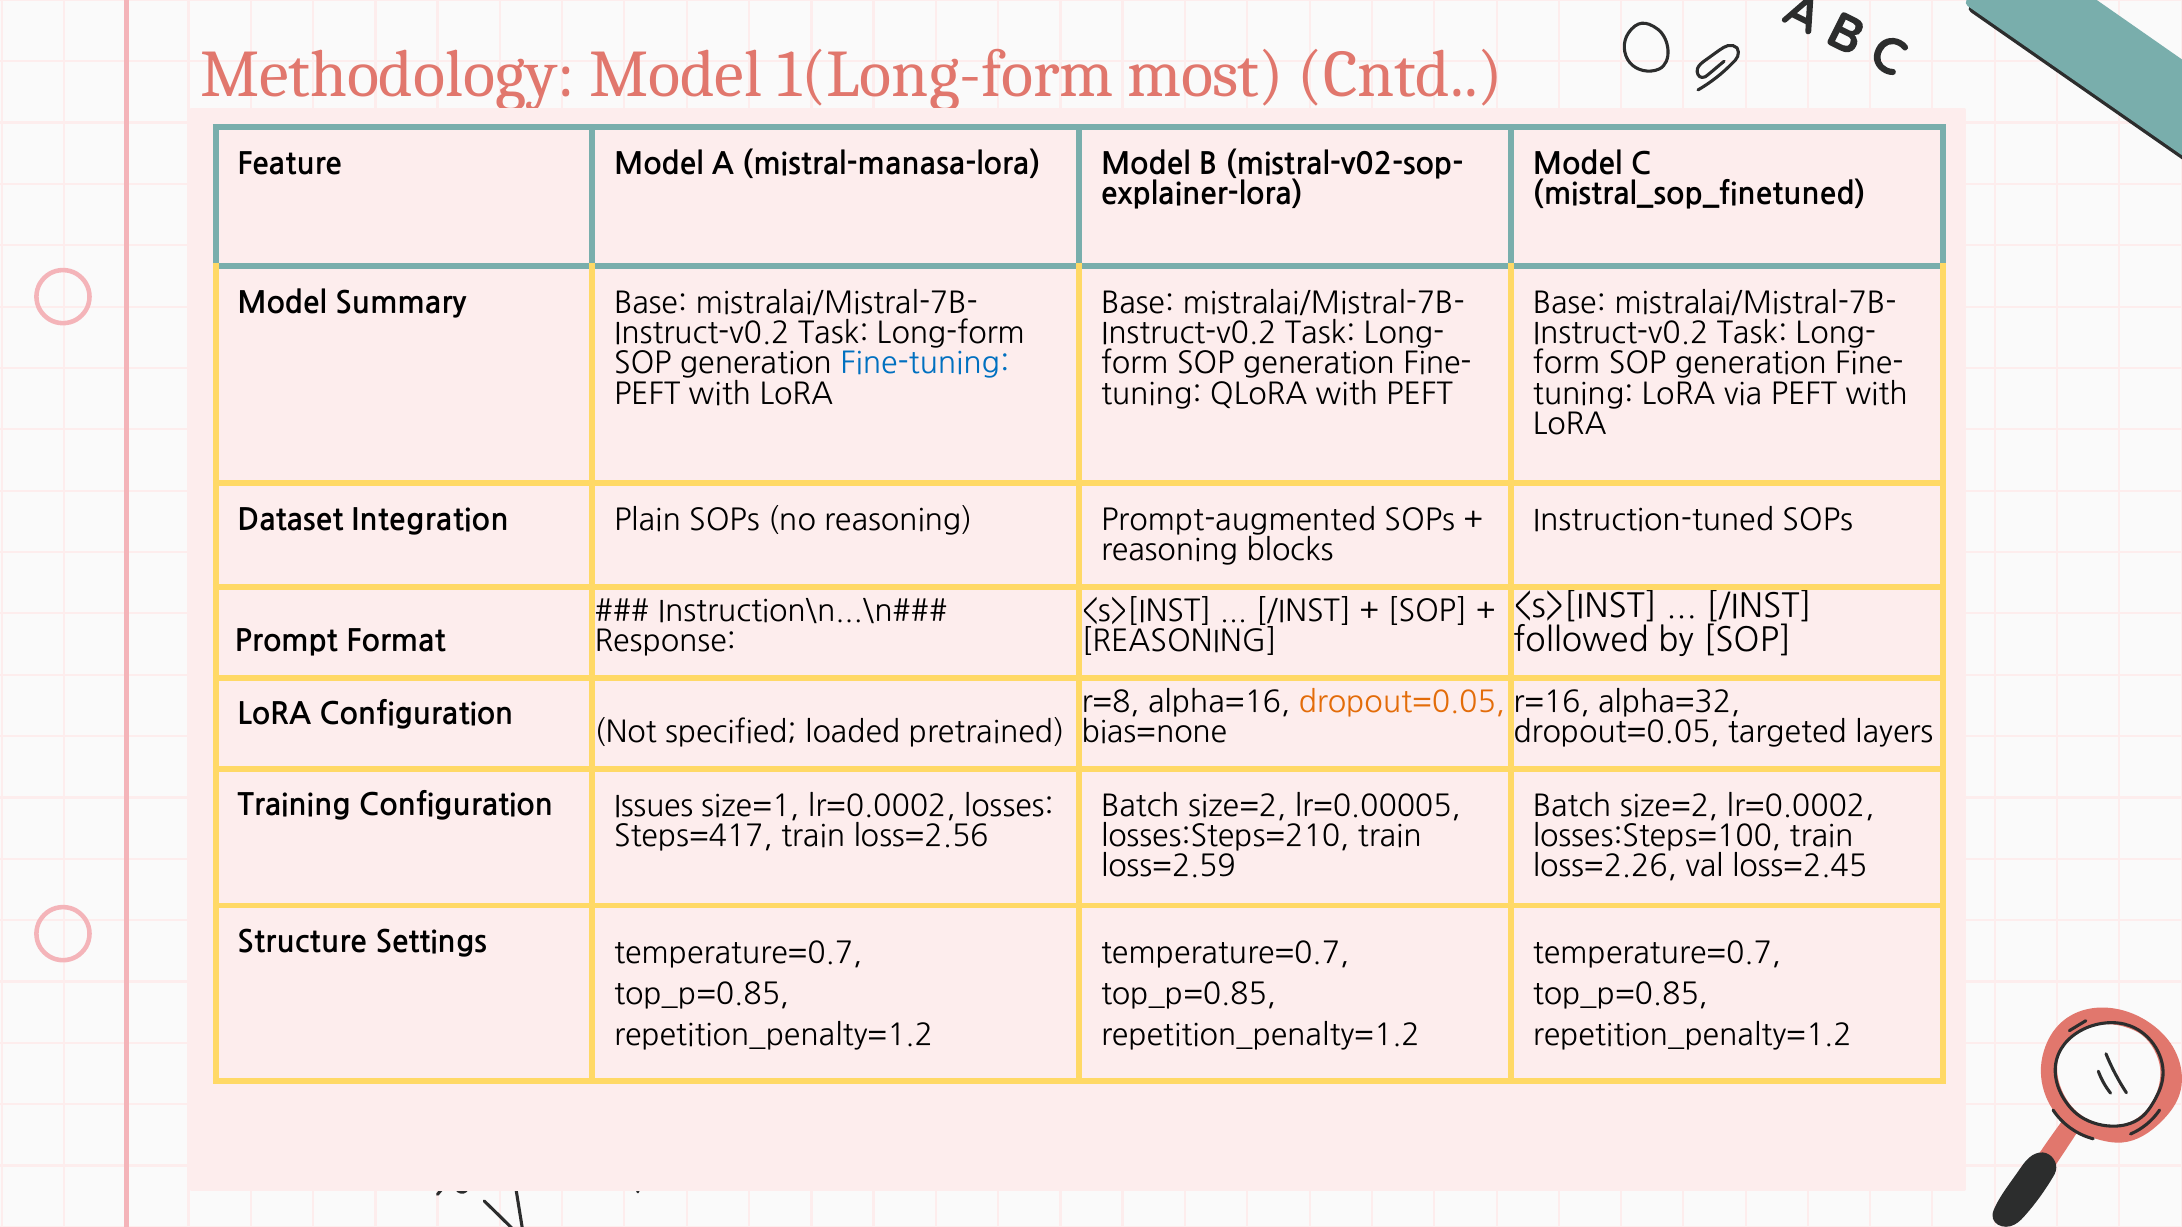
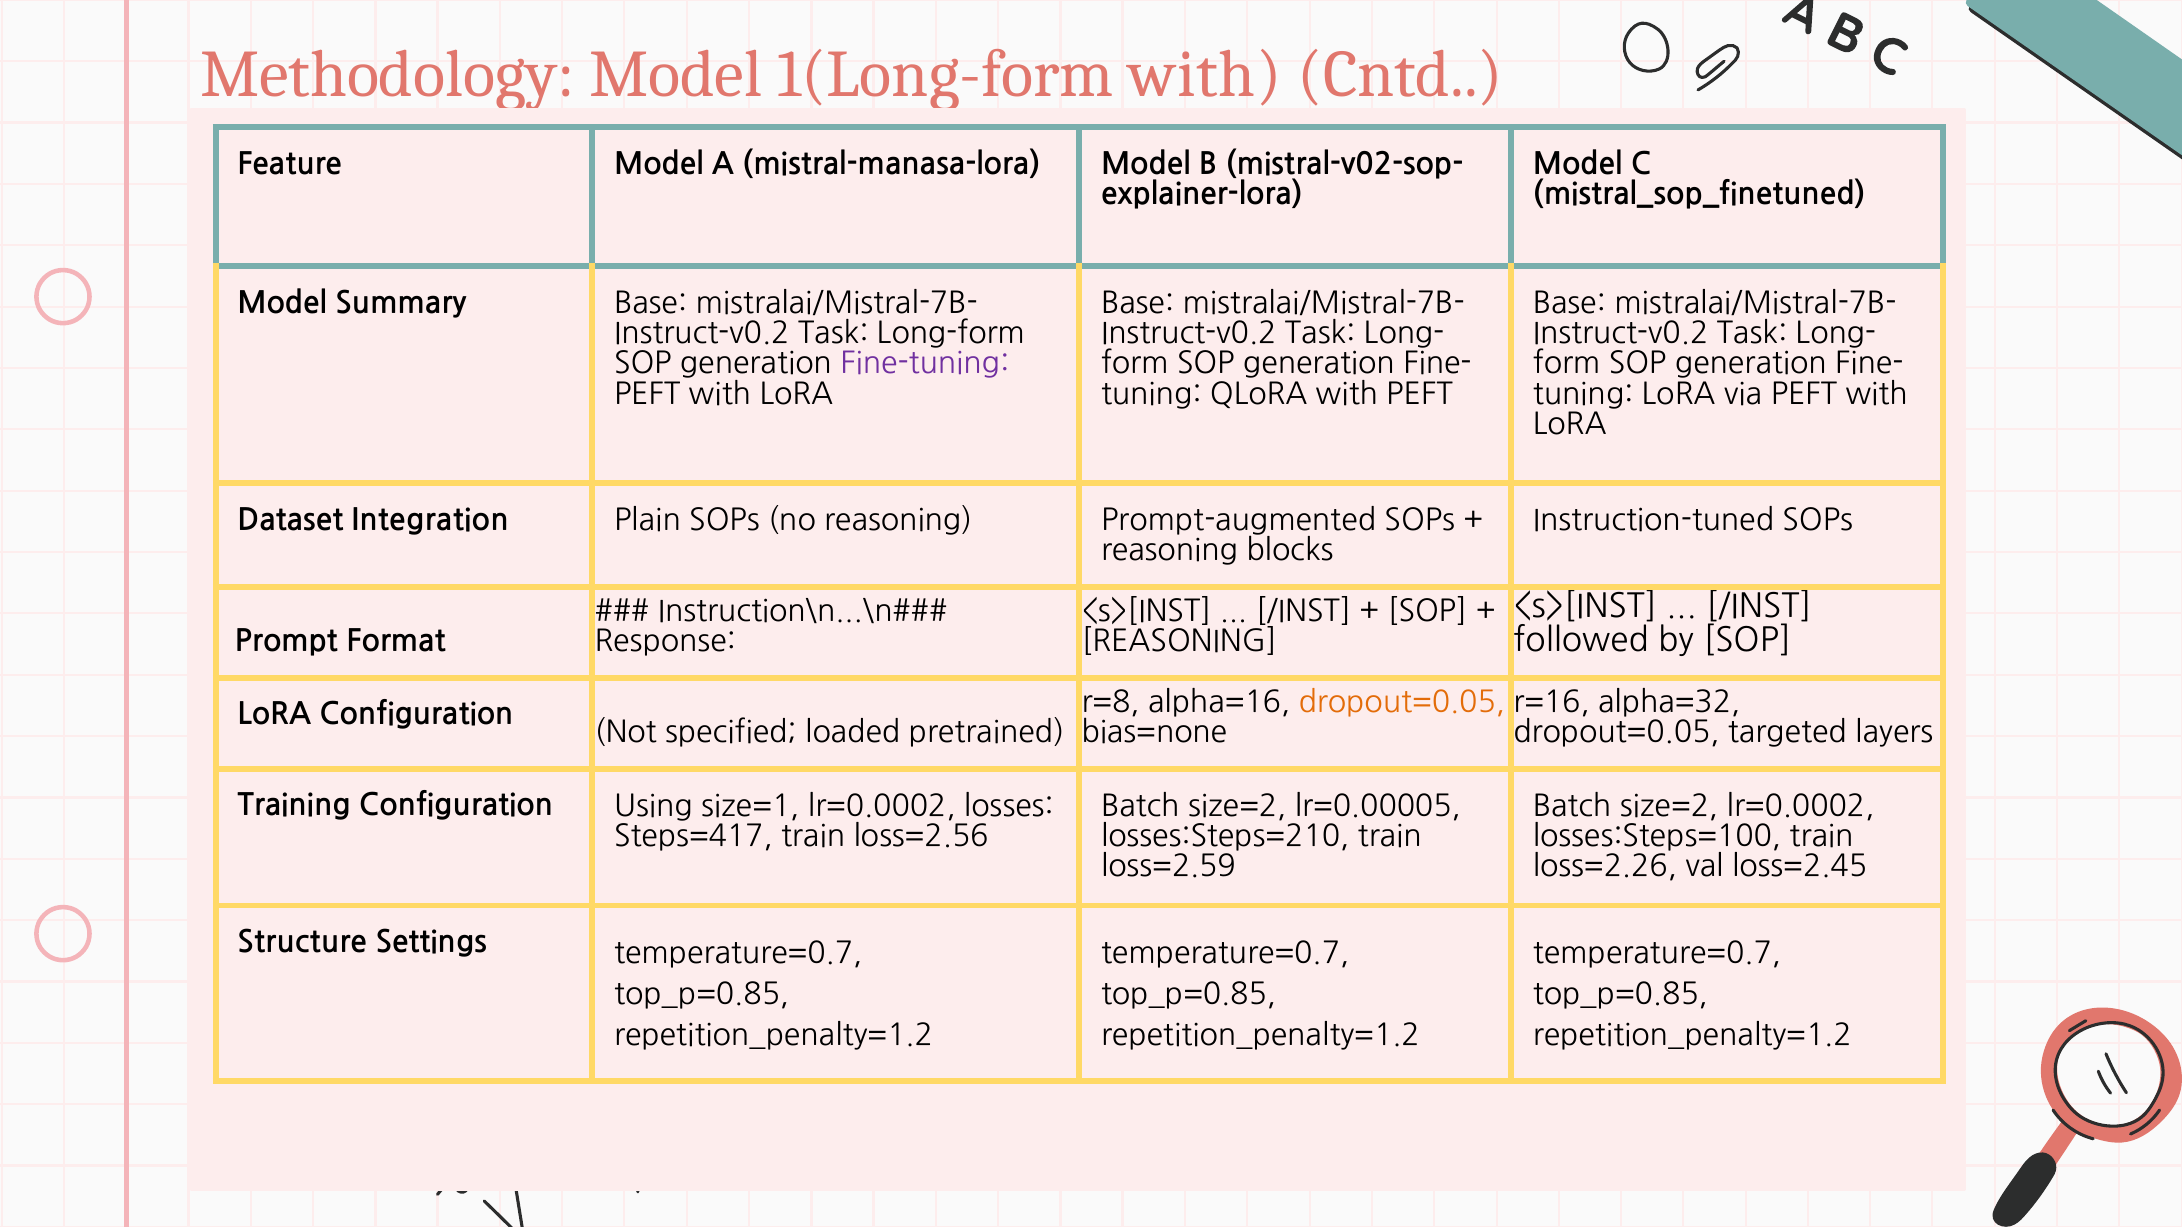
1(Long-form most: most -> with
Fine-tuning colour: blue -> purple
Issues: Issues -> Using
